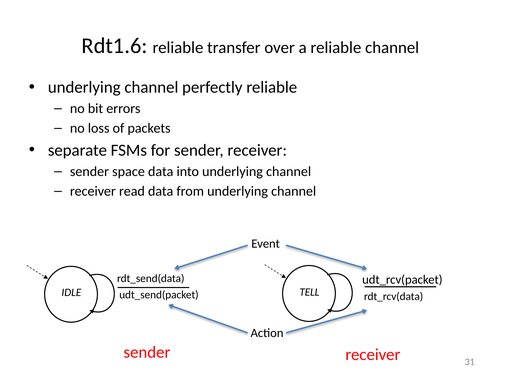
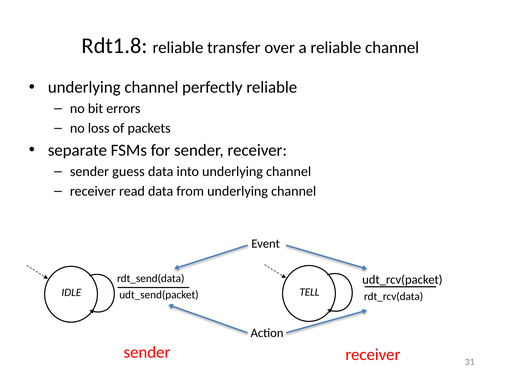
Rdt1.6: Rdt1.6 -> Rdt1.8
space: space -> guess
